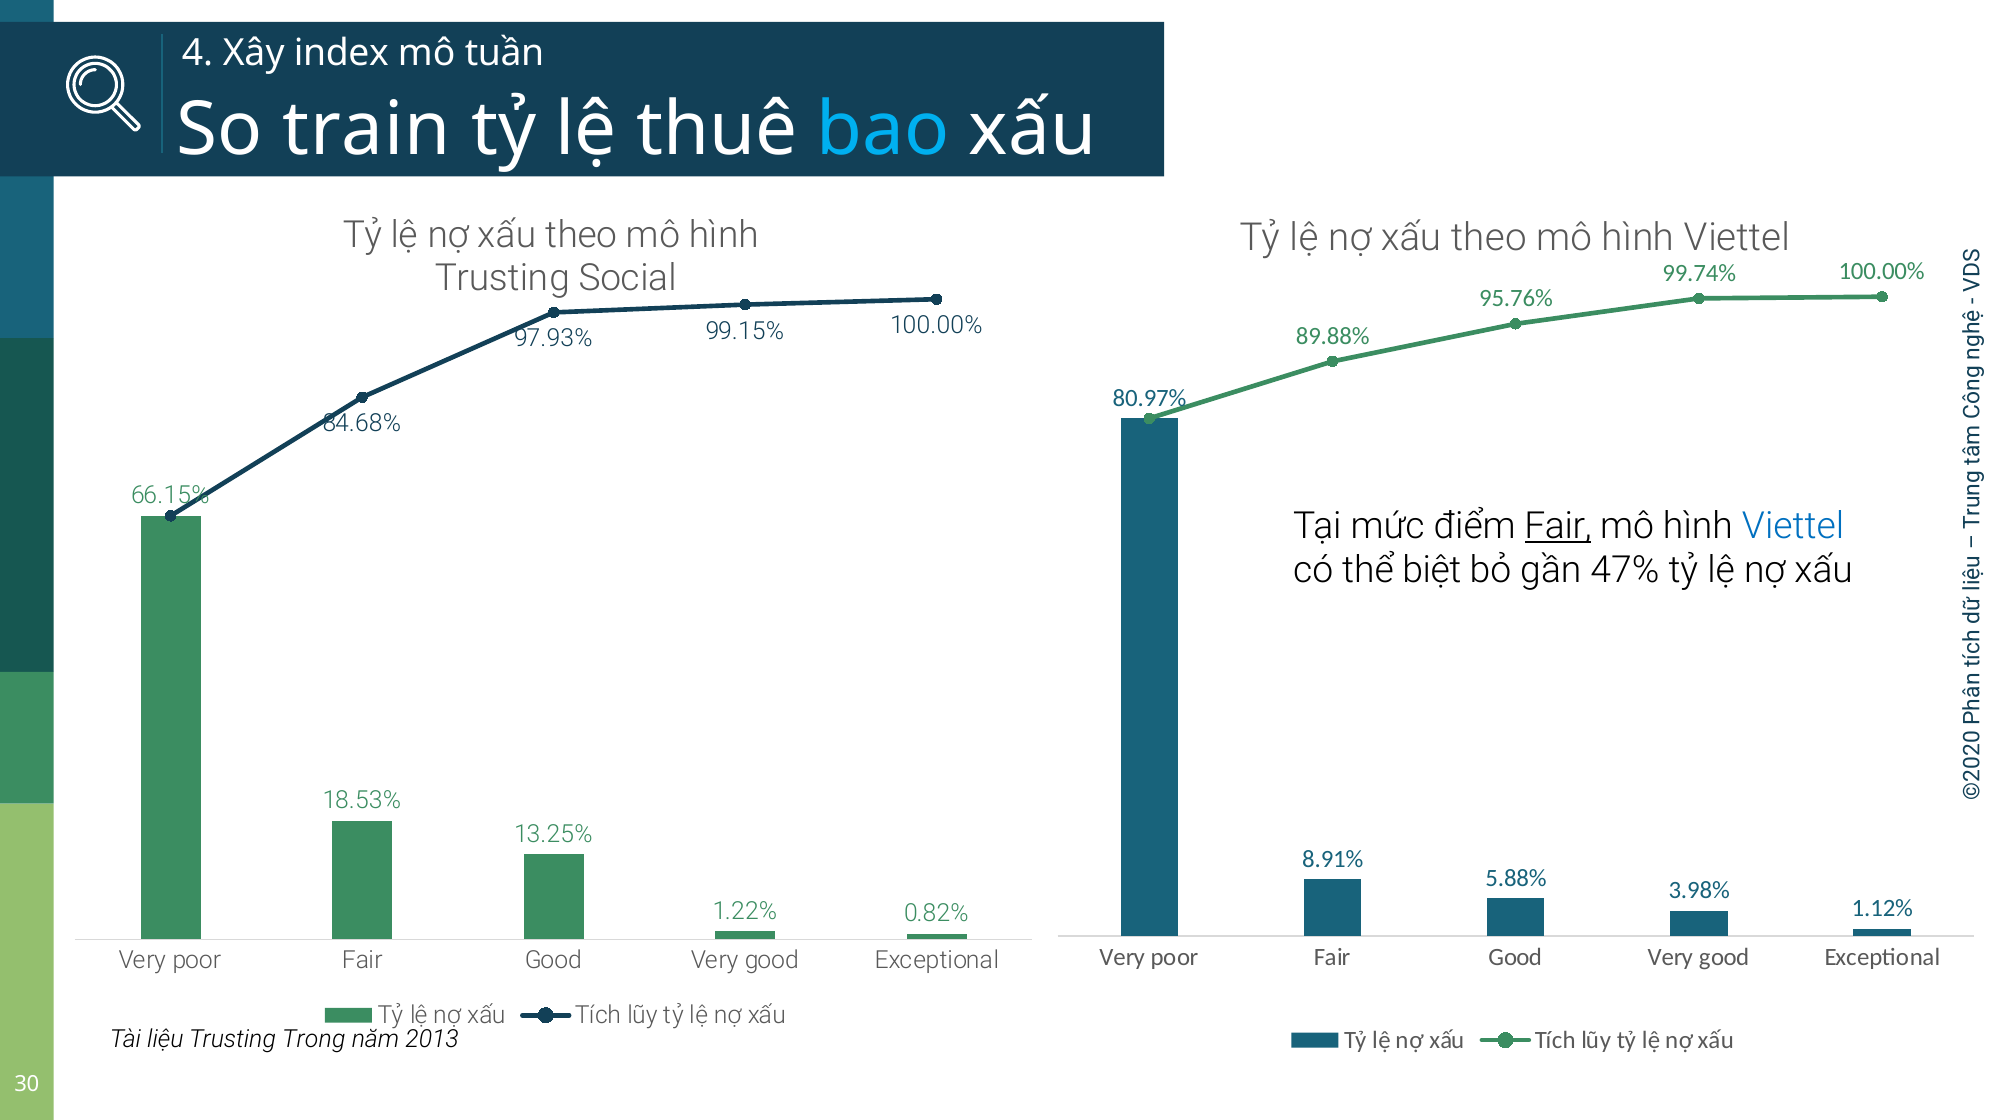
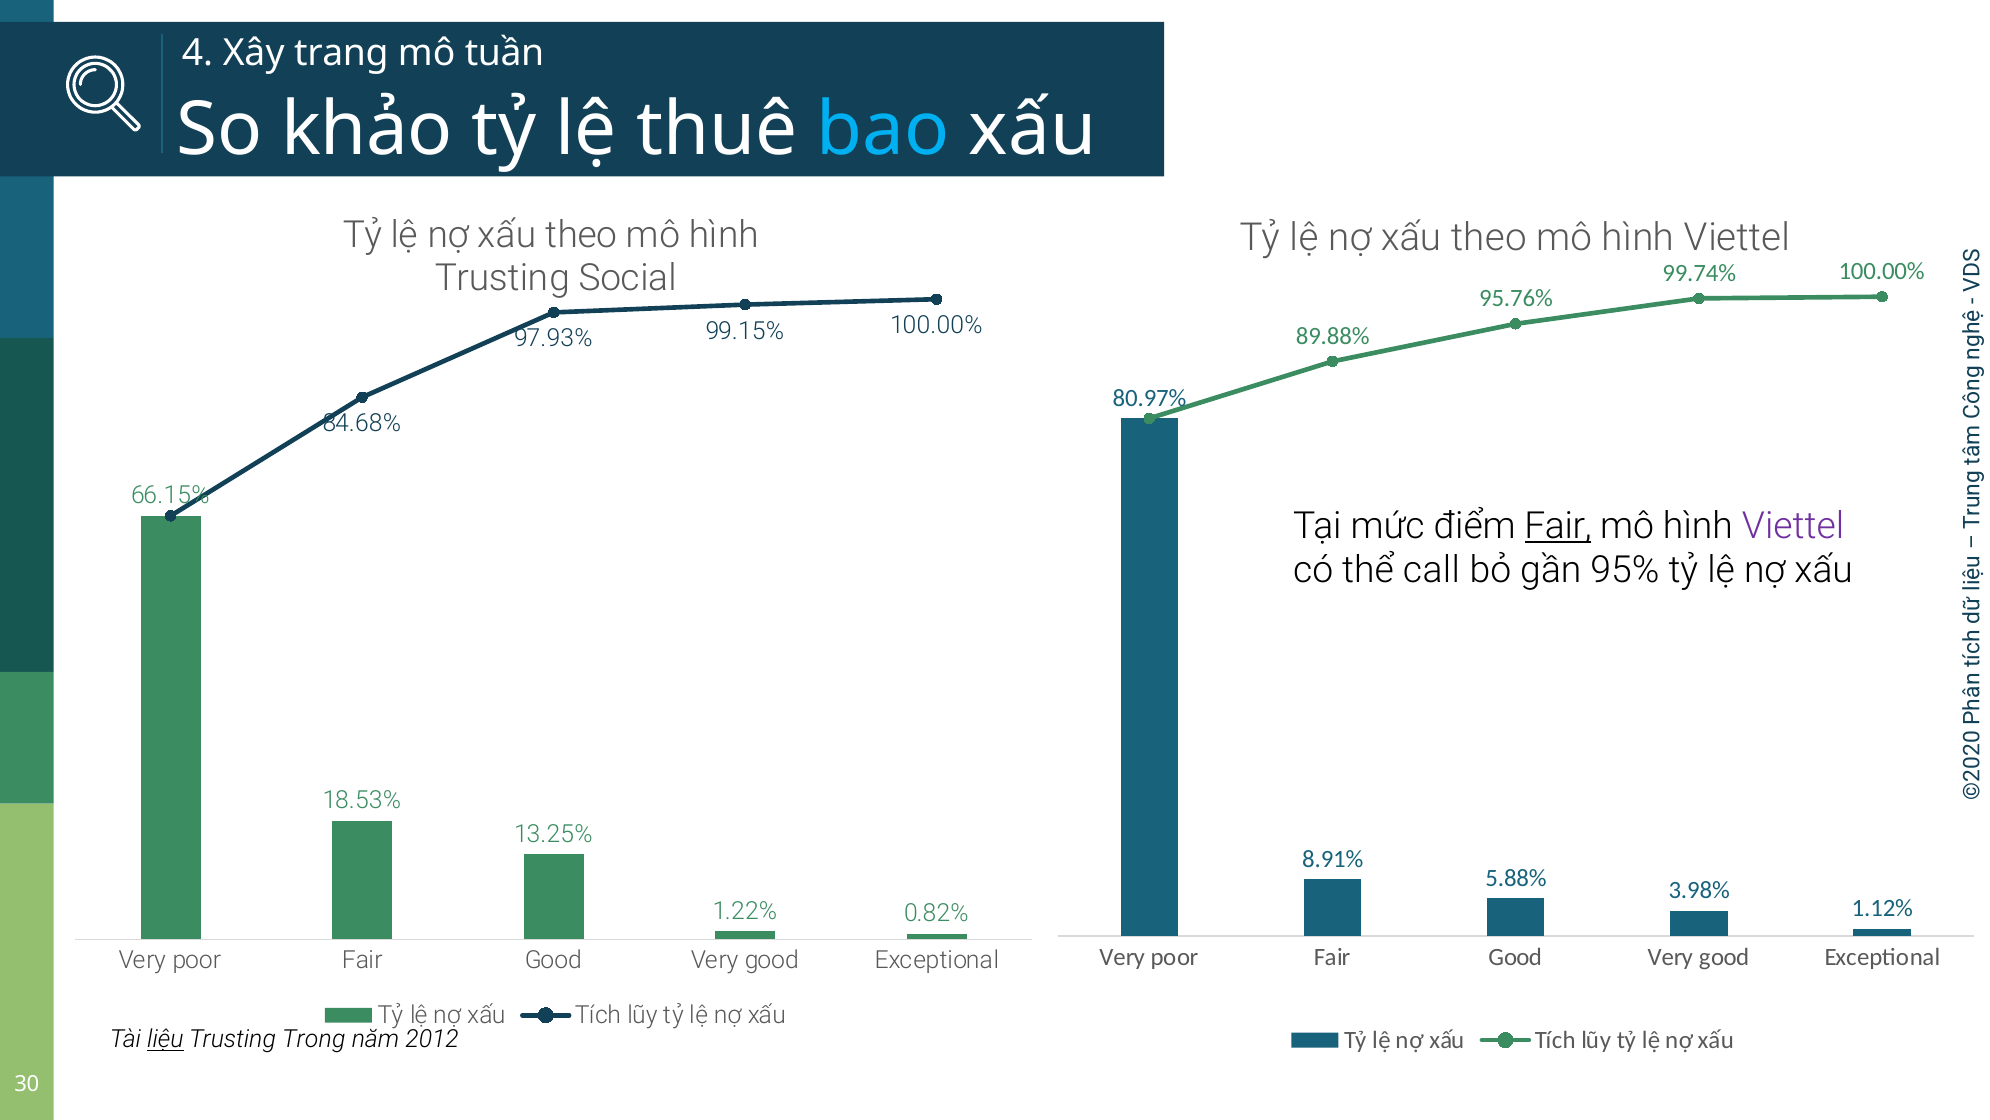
index: index -> trang
train: train -> khảo
Viettel at (1793, 525) colour: blue -> purple
biệt: biệt -> call
47%: 47% -> 95%
liệu underline: none -> present
2013: 2013 -> 2012
